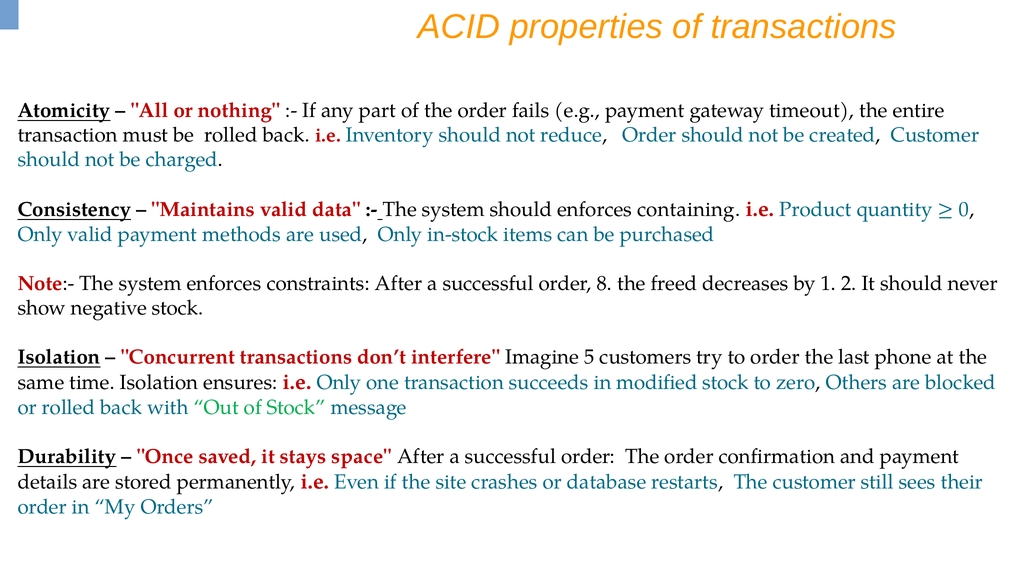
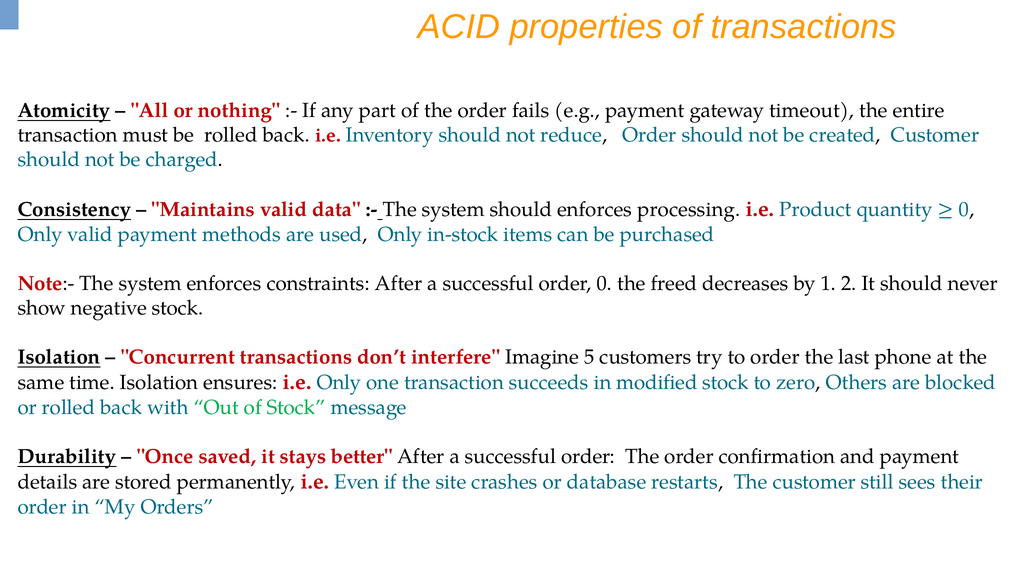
containing: containing -> processing
order 8: 8 -> 0
space: space -> better
